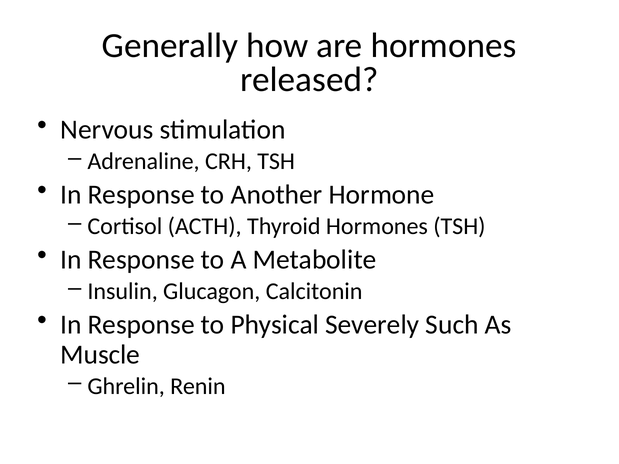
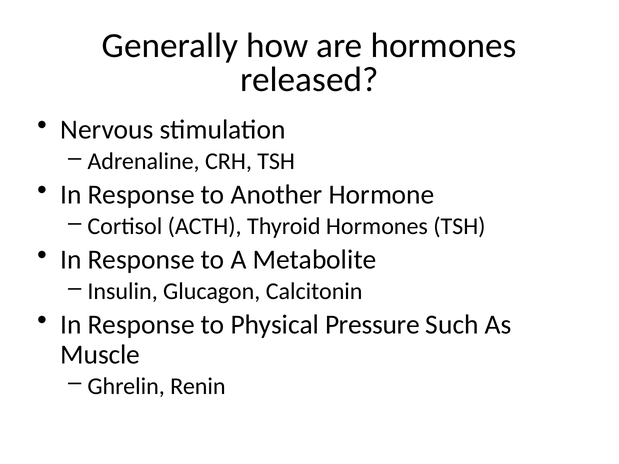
Severely: Severely -> Pressure
